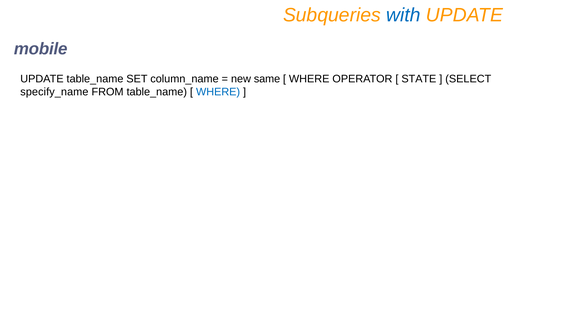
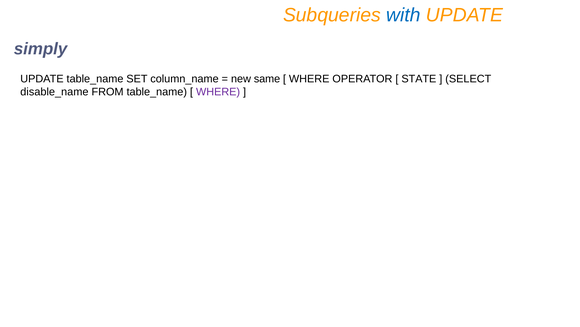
mobile: mobile -> simply
specify_name: specify_name -> disable_name
WHERE at (218, 92) colour: blue -> purple
